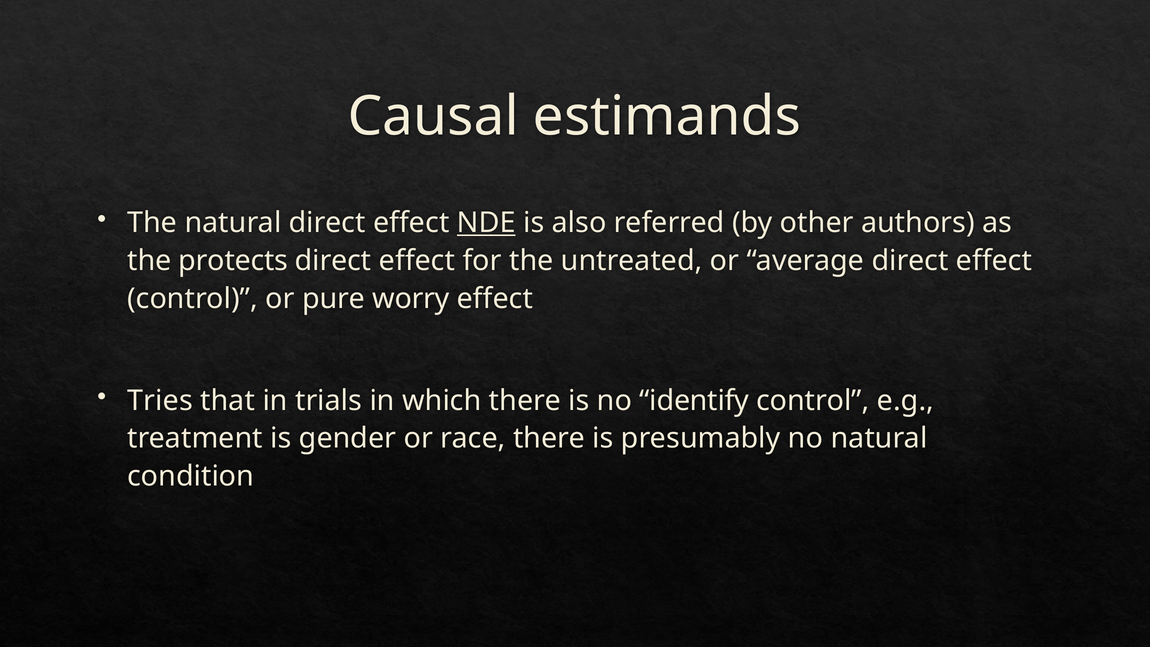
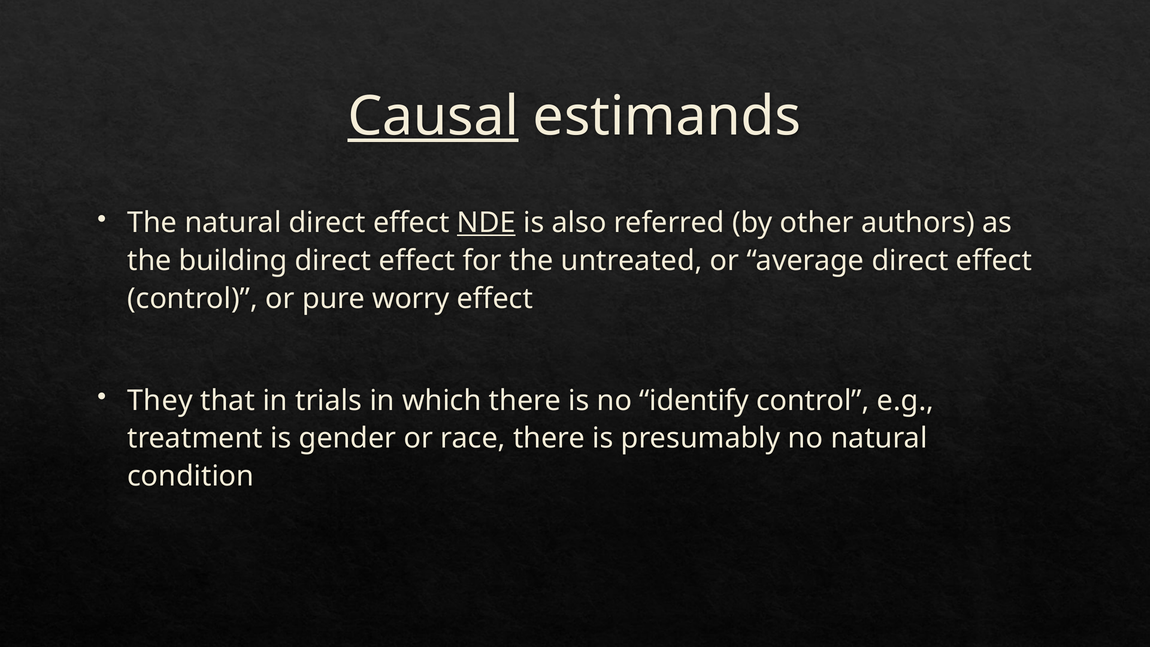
Causal underline: none -> present
protects: protects -> building
Tries: Tries -> They
